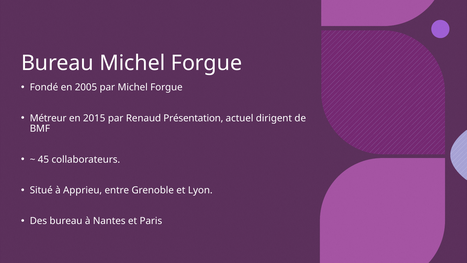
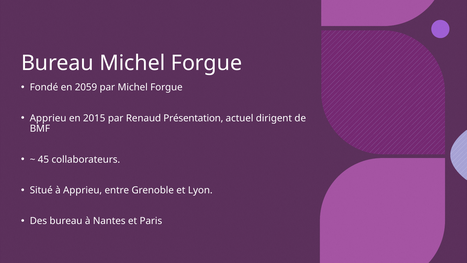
2005: 2005 -> 2059
Métreur at (48, 118): Métreur -> Apprieu
